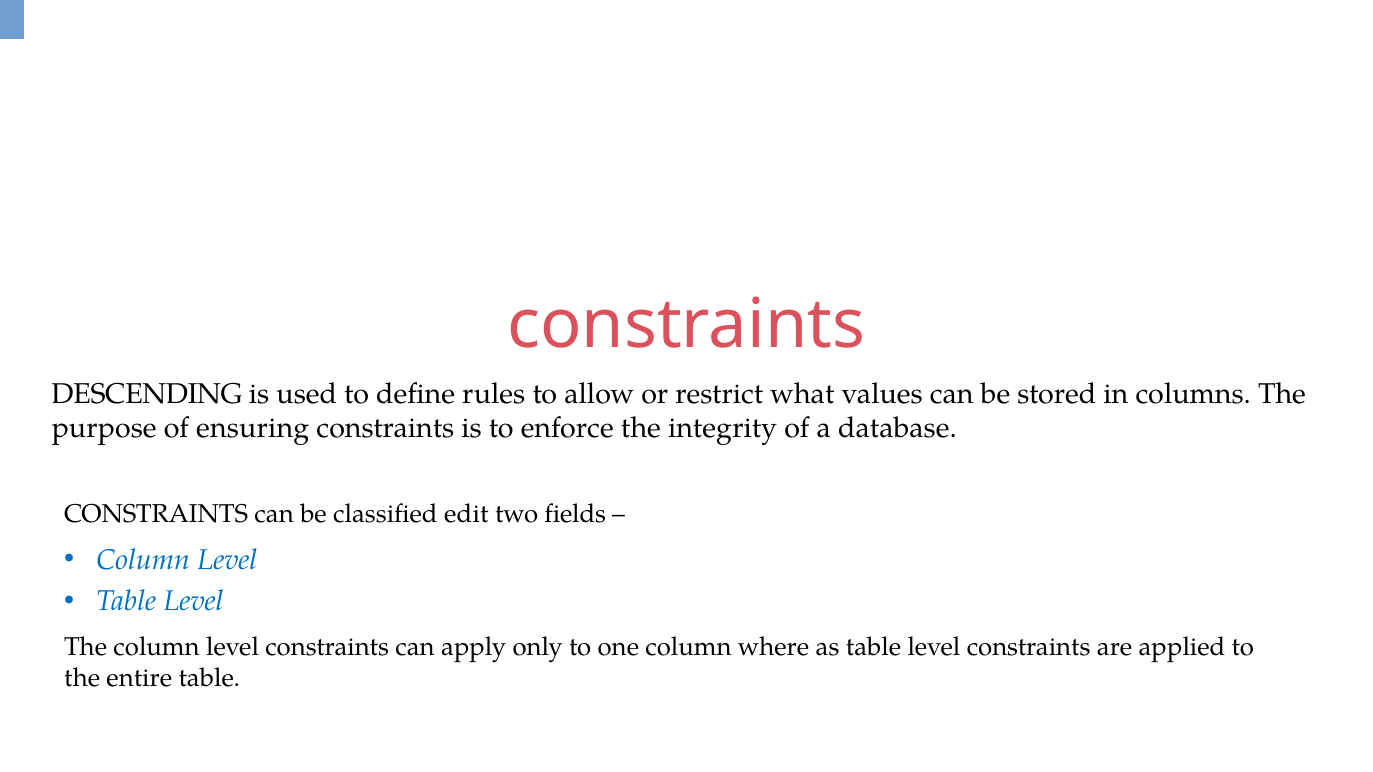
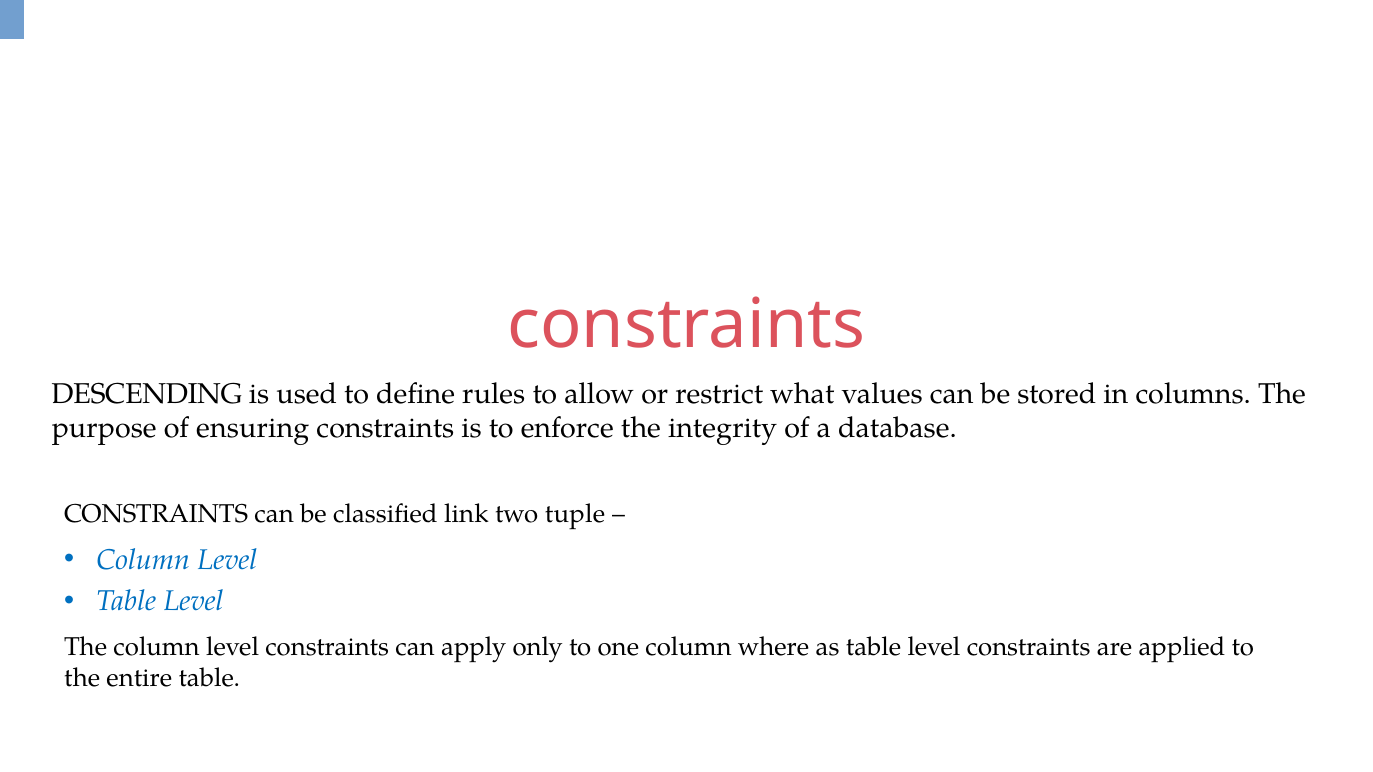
edit: edit -> link
fields: fields -> tuple
